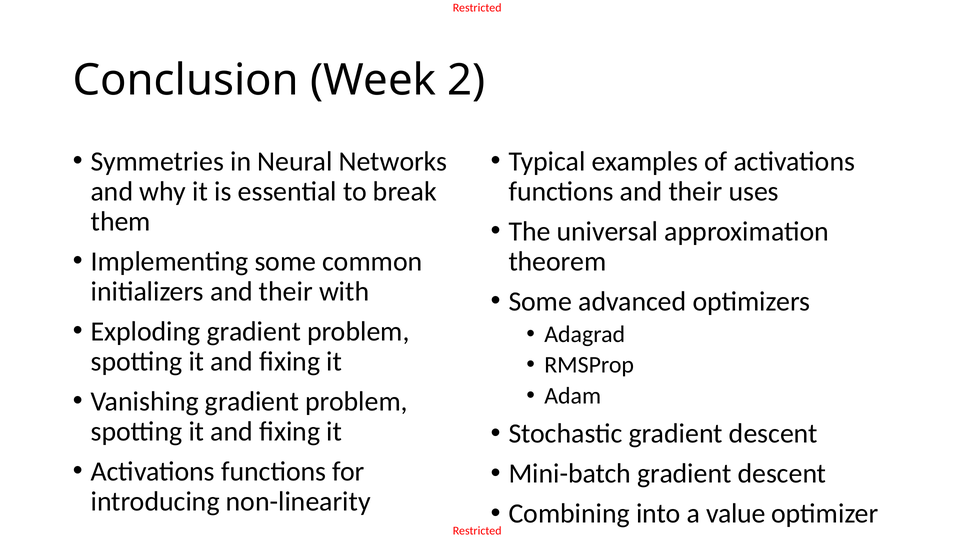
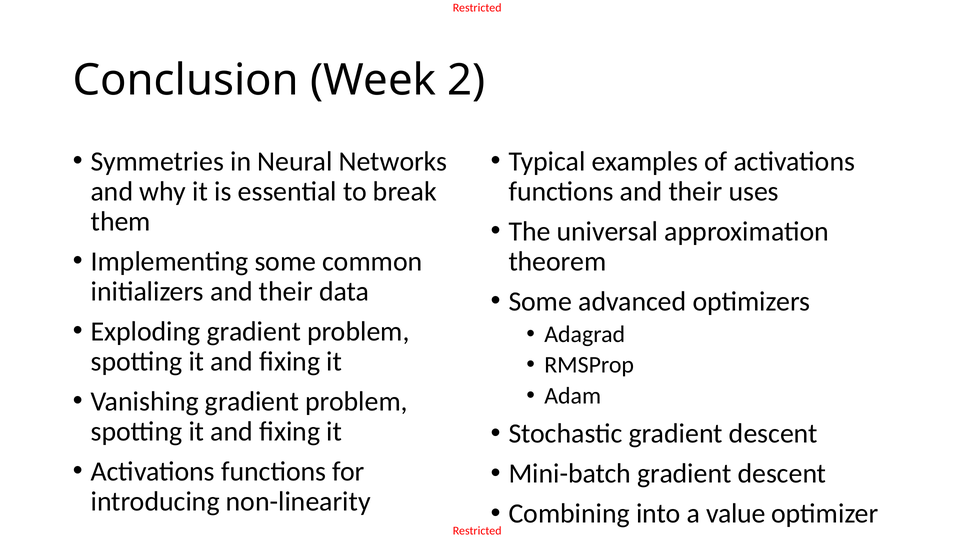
with: with -> data
